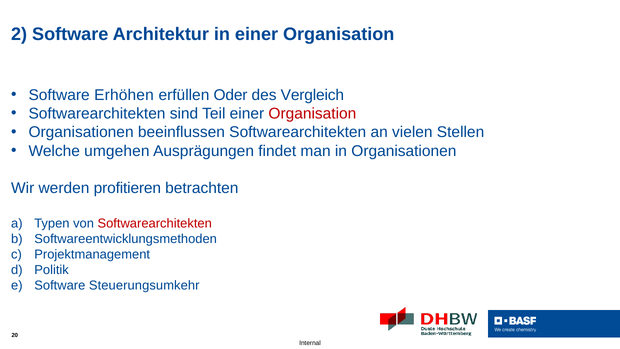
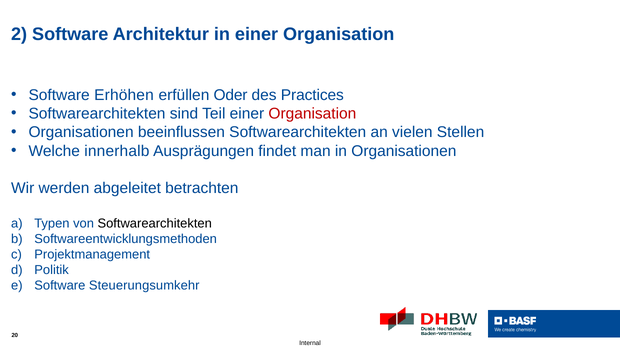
Vergleich: Vergleich -> Practices
umgehen: umgehen -> innerhalb
profitieren: profitieren -> abgeleitet
Softwarearchitekten at (155, 223) colour: red -> black
